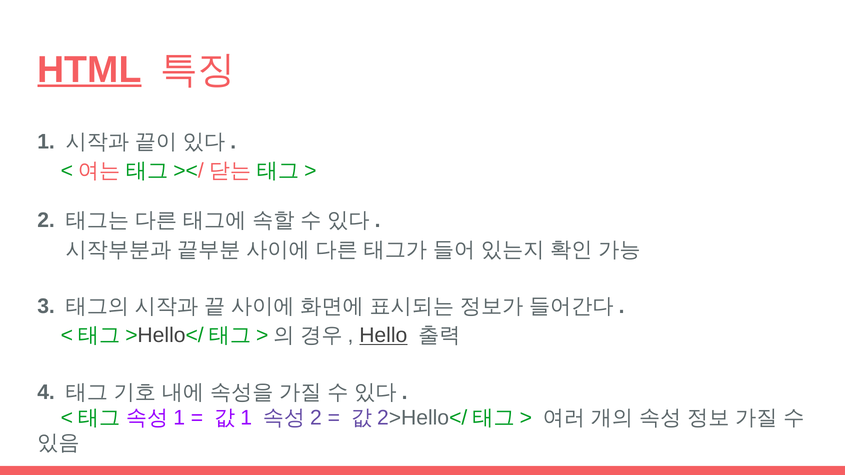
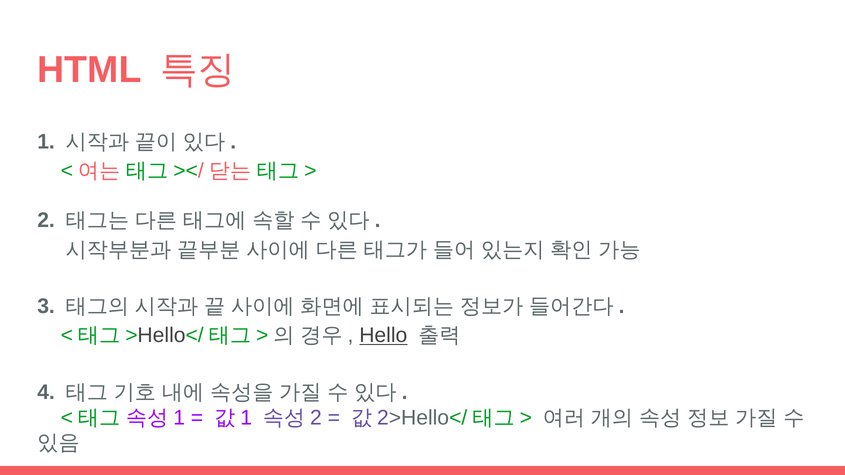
HTML underline: present -> none
